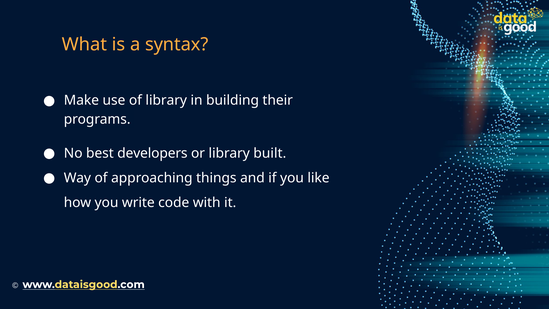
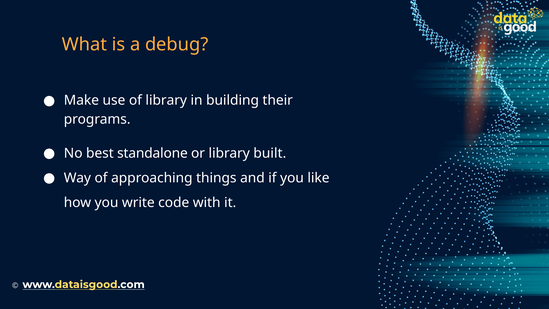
syntax: syntax -> debug
developers: developers -> standalone
